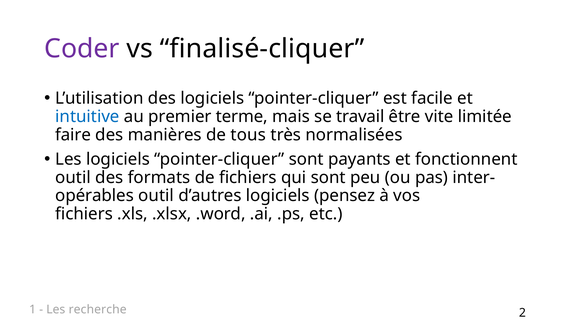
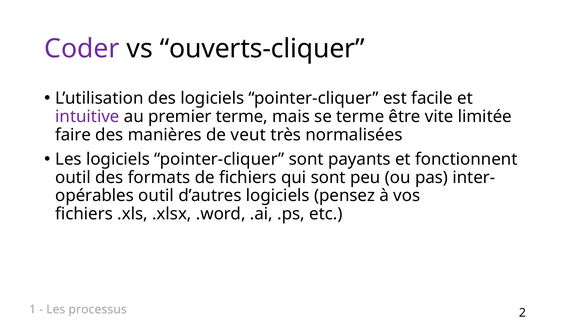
finalisé-cliquer: finalisé-cliquer -> ouverts-cliquer
intuitive colour: blue -> purple
se travail: travail -> terme
tous: tous -> veut
recherche: recherche -> processus
